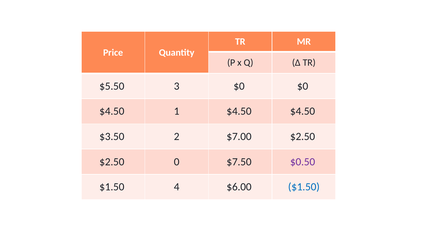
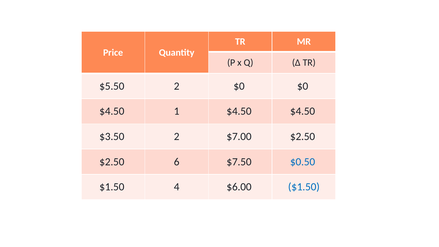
$5.50 3: 3 -> 2
0: 0 -> 6
$0.50 colour: purple -> blue
